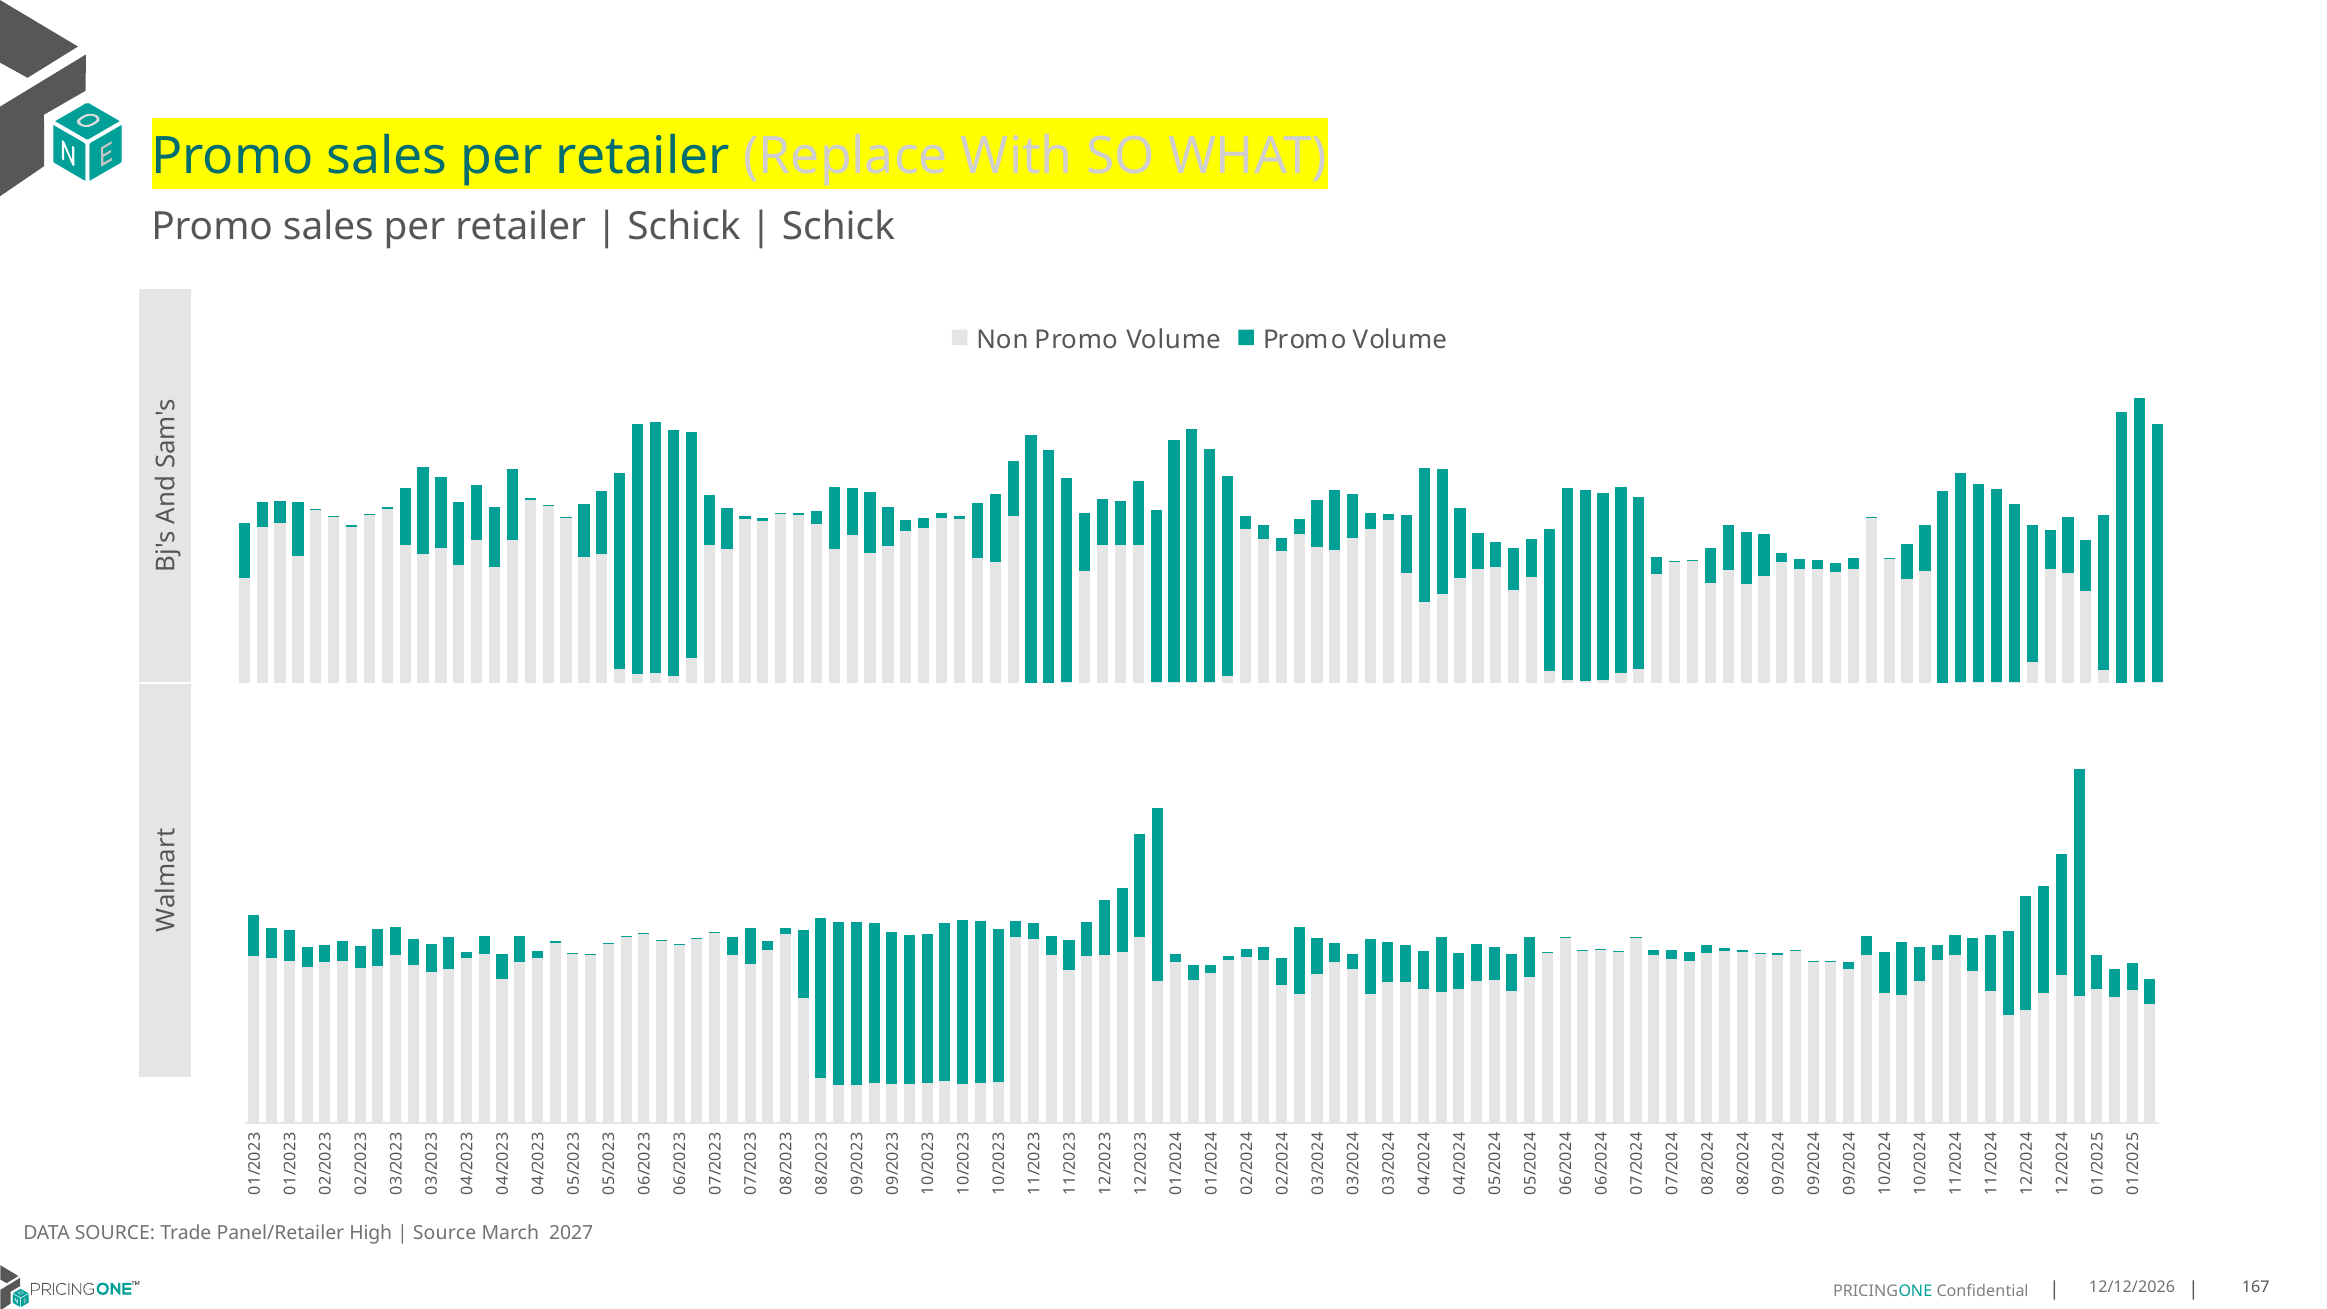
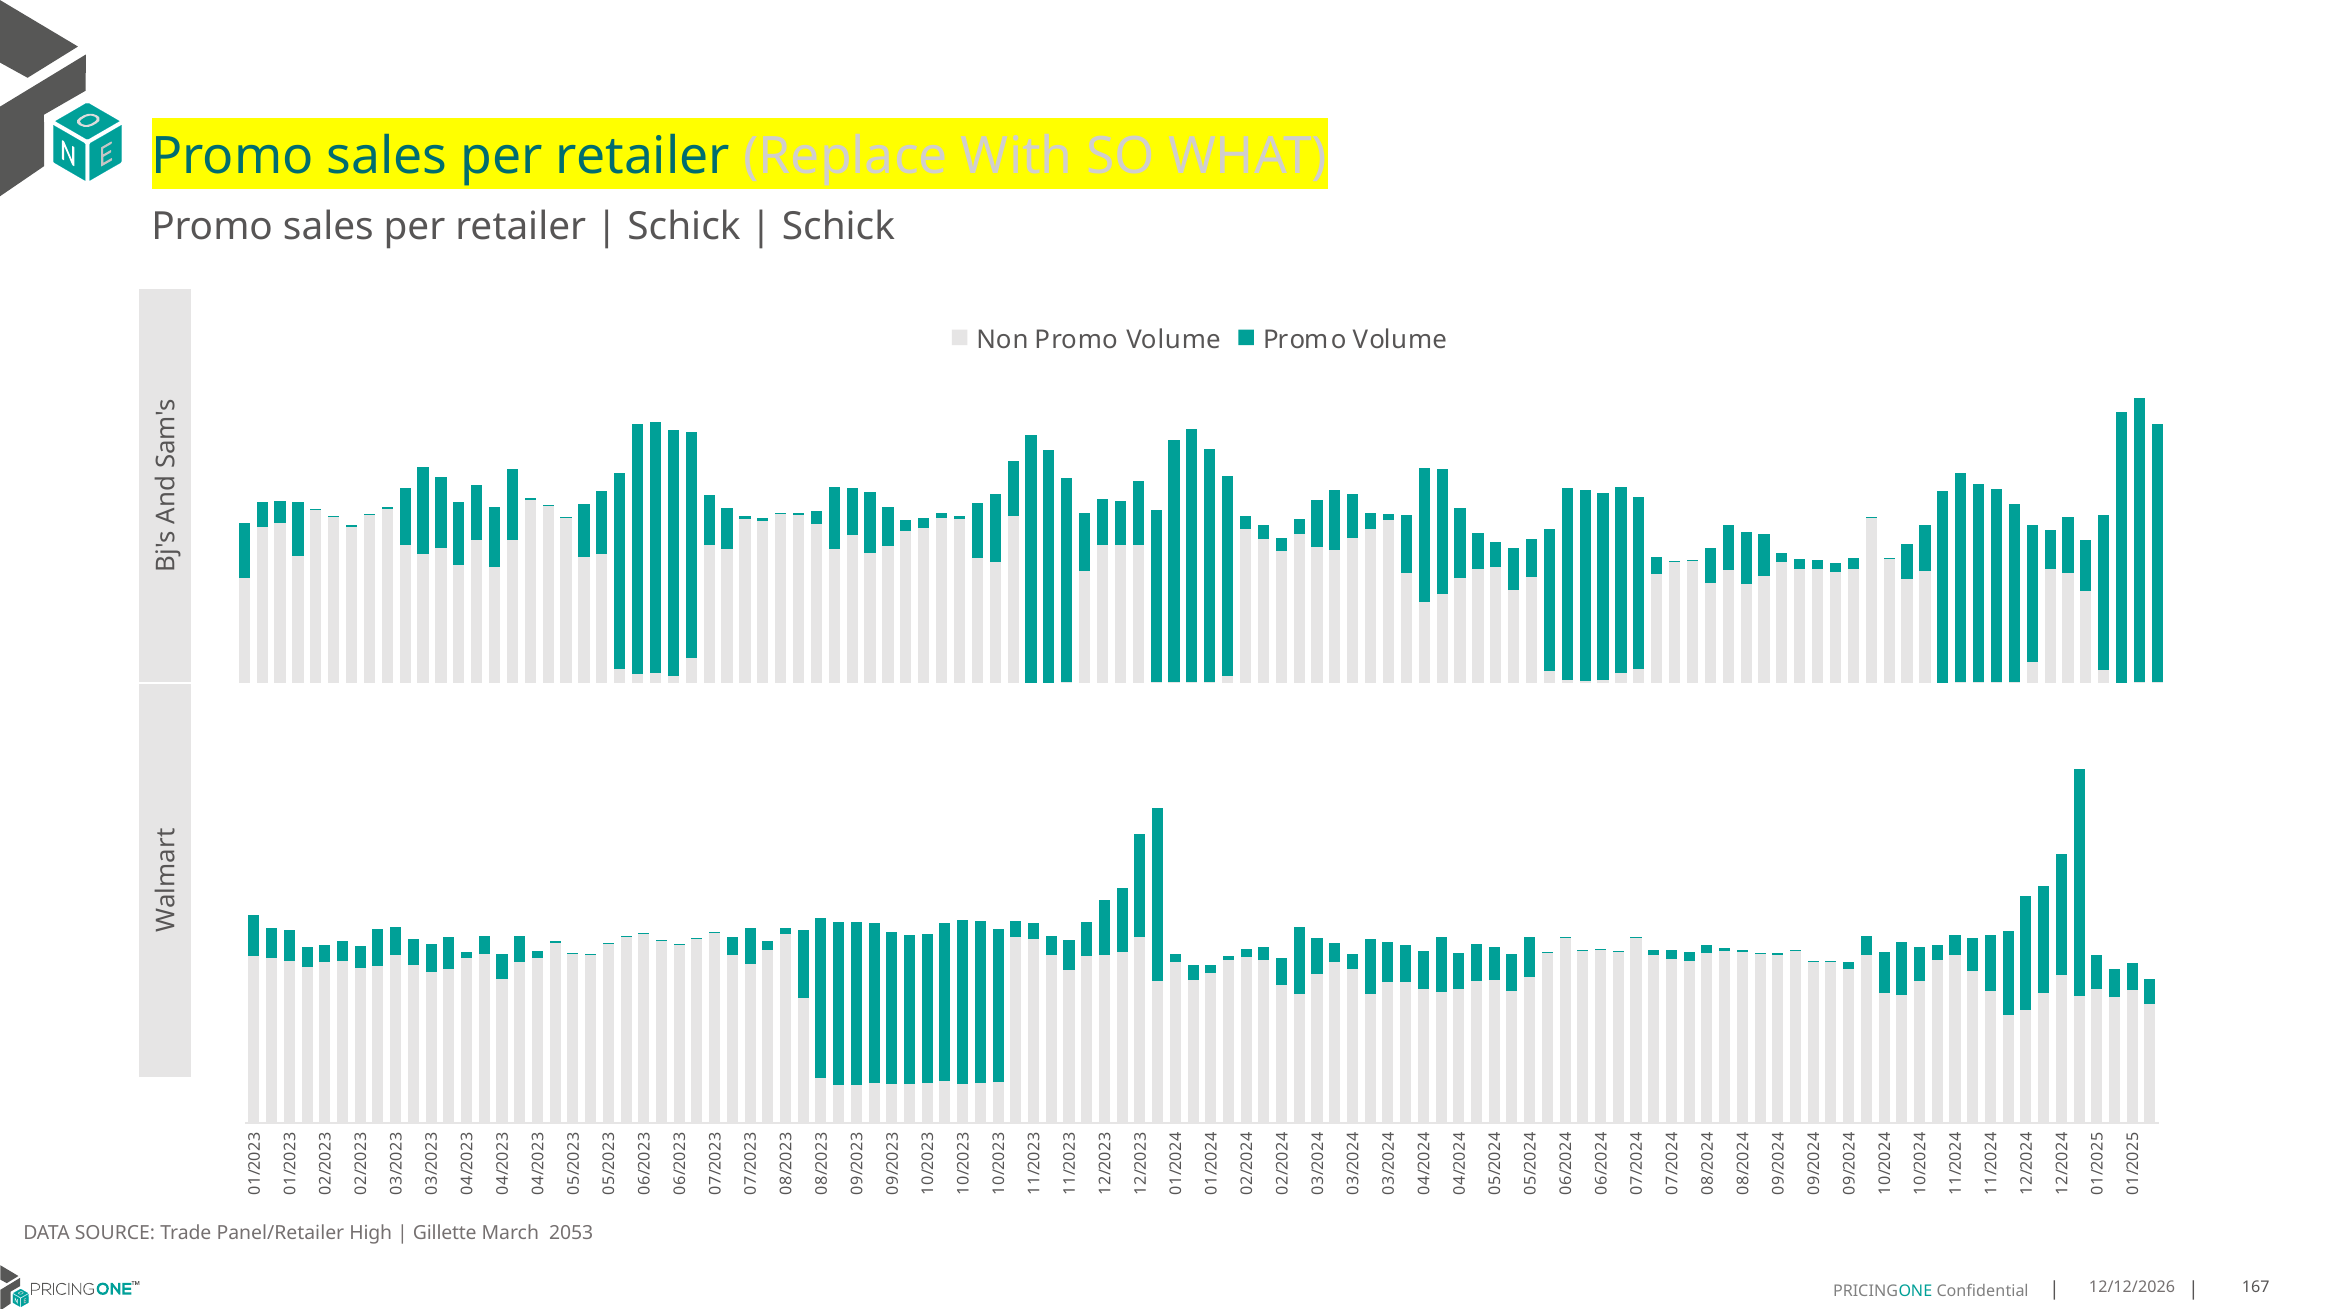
Source at (445, 1233): Source -> Gillette
2027: 2027 -> 2053
